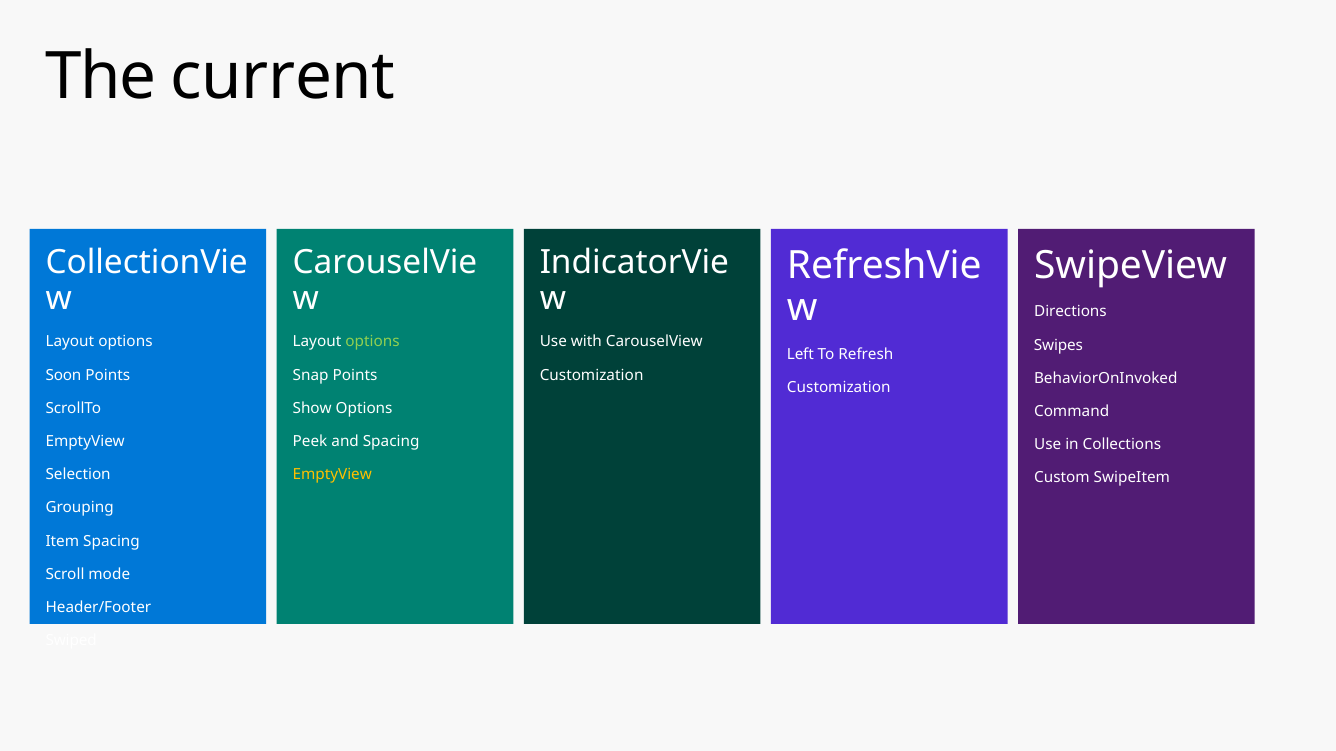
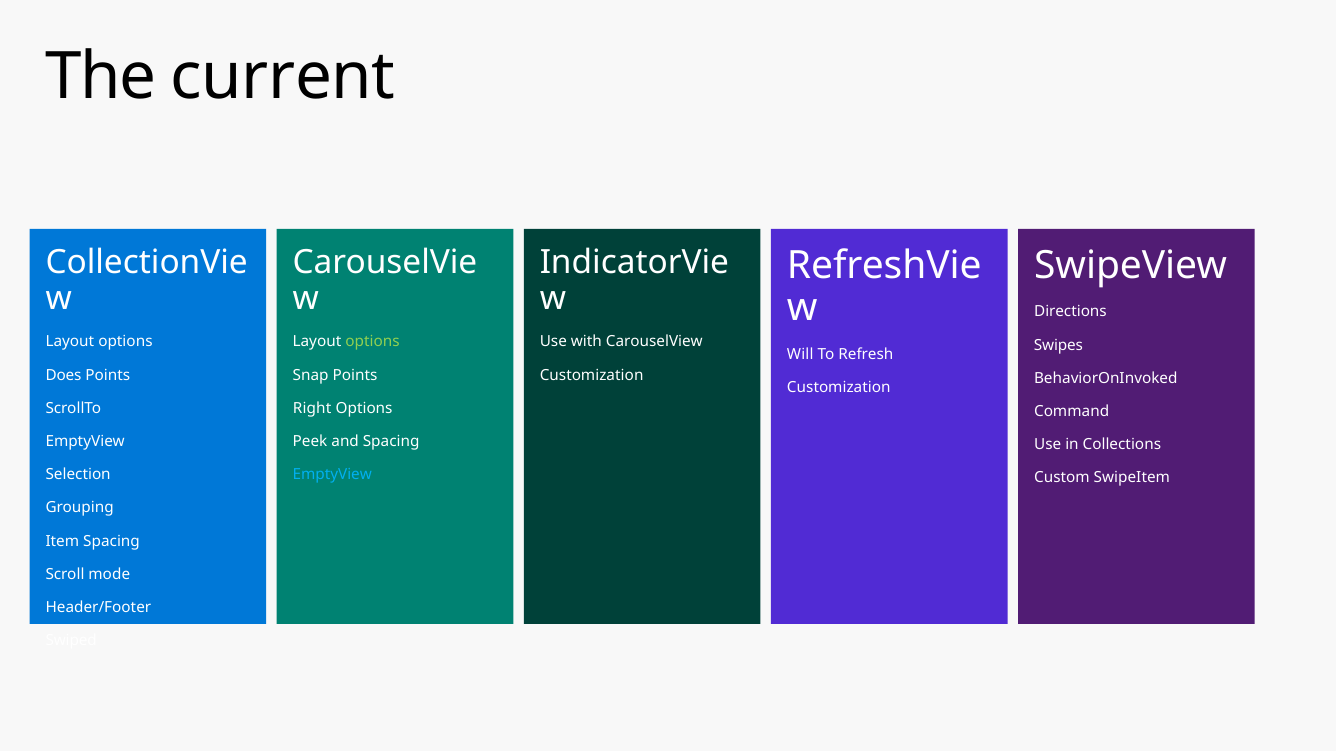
Left: Left -> Will
Soon: Soon -> Does
Show: Show -> Right
EmptyView at (332, 475) colour: yellow -> light blue
